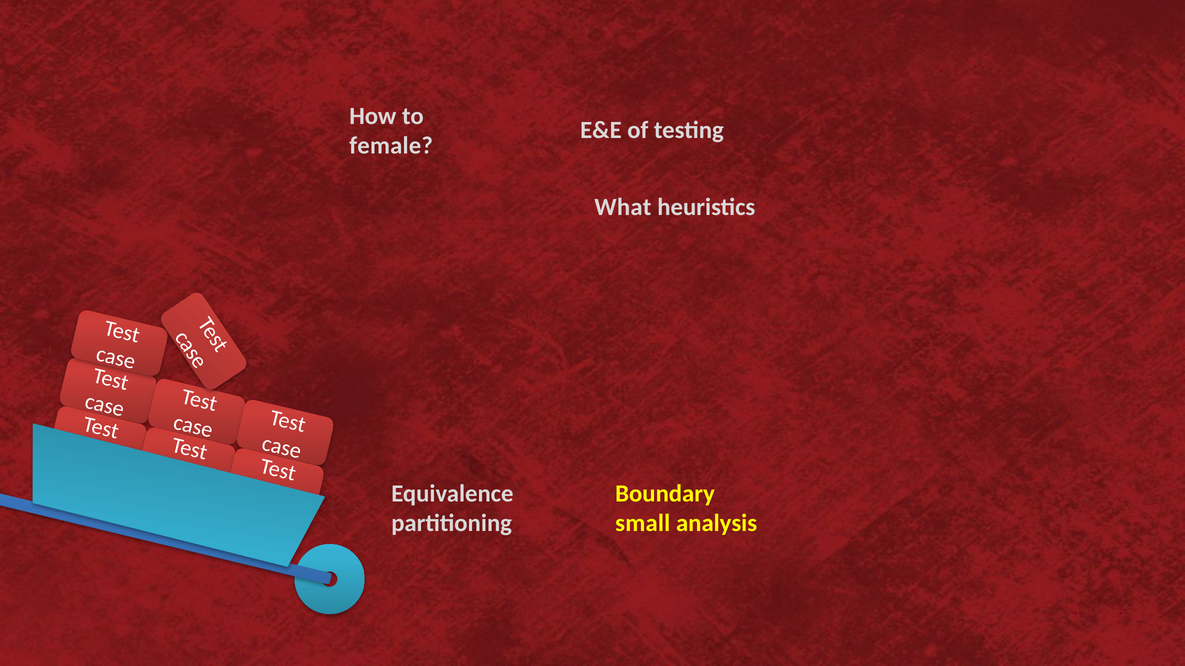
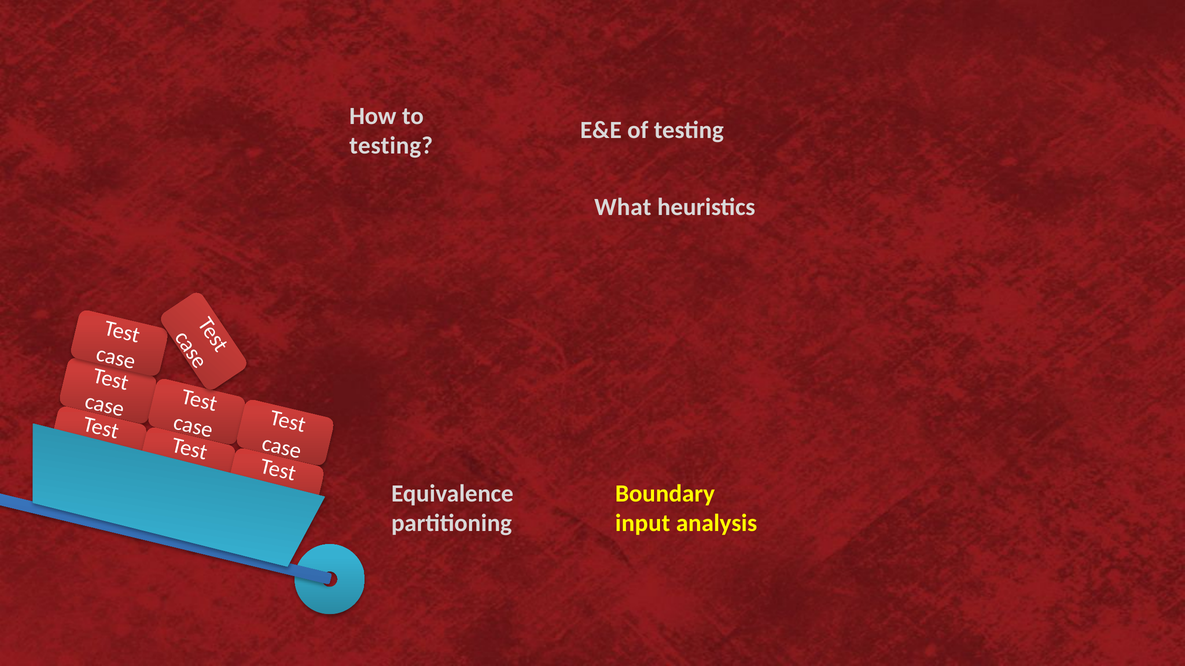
female at (391, 146): female -> testing
small: small -> input
